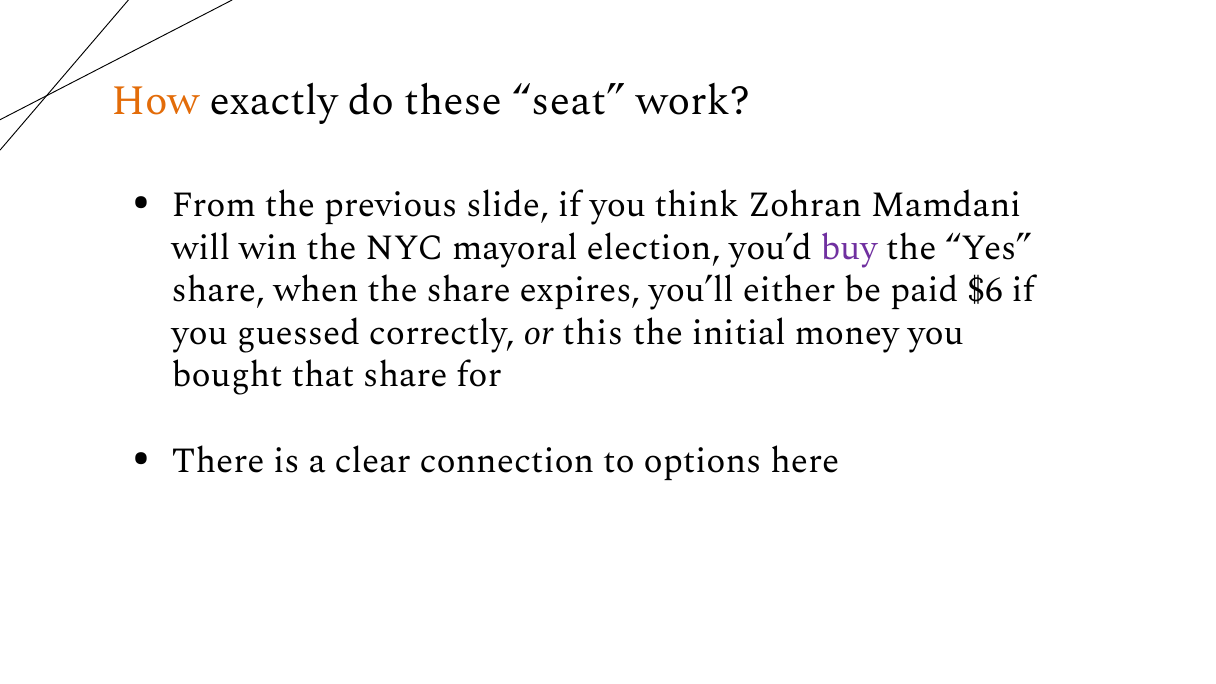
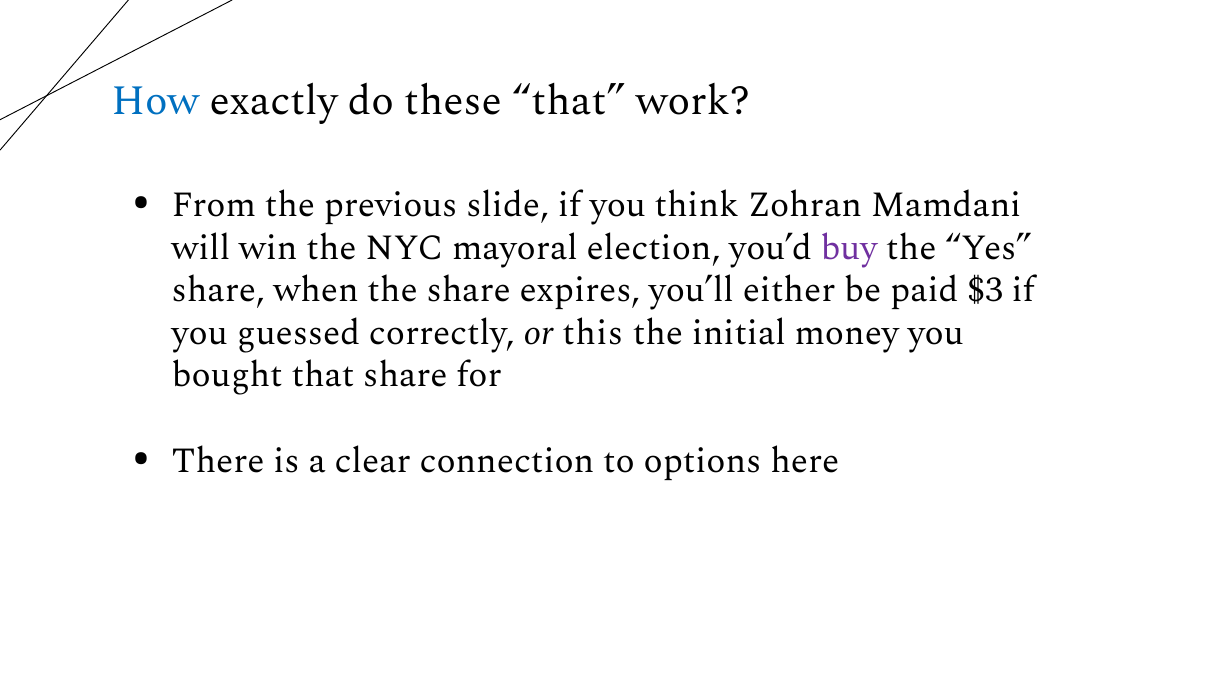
How colour: orange -> blue
these seat: seat -> that
$6: $6 -> $3
